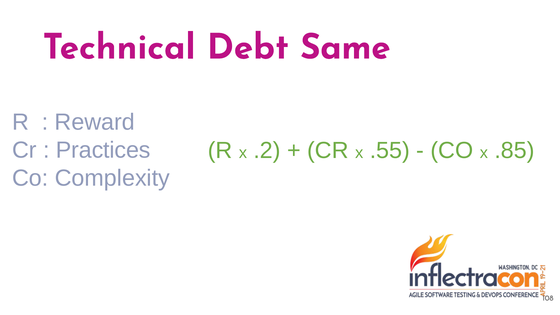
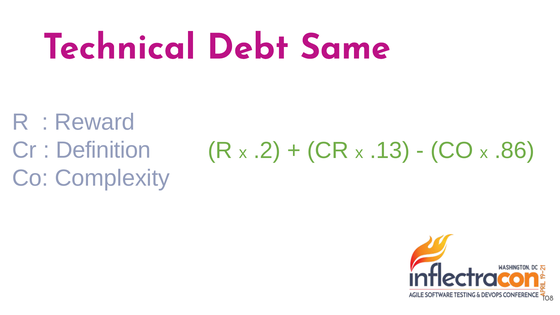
Practices: Practices -> Definition
.55: .55 -> .13
.85: .85 -> .86
